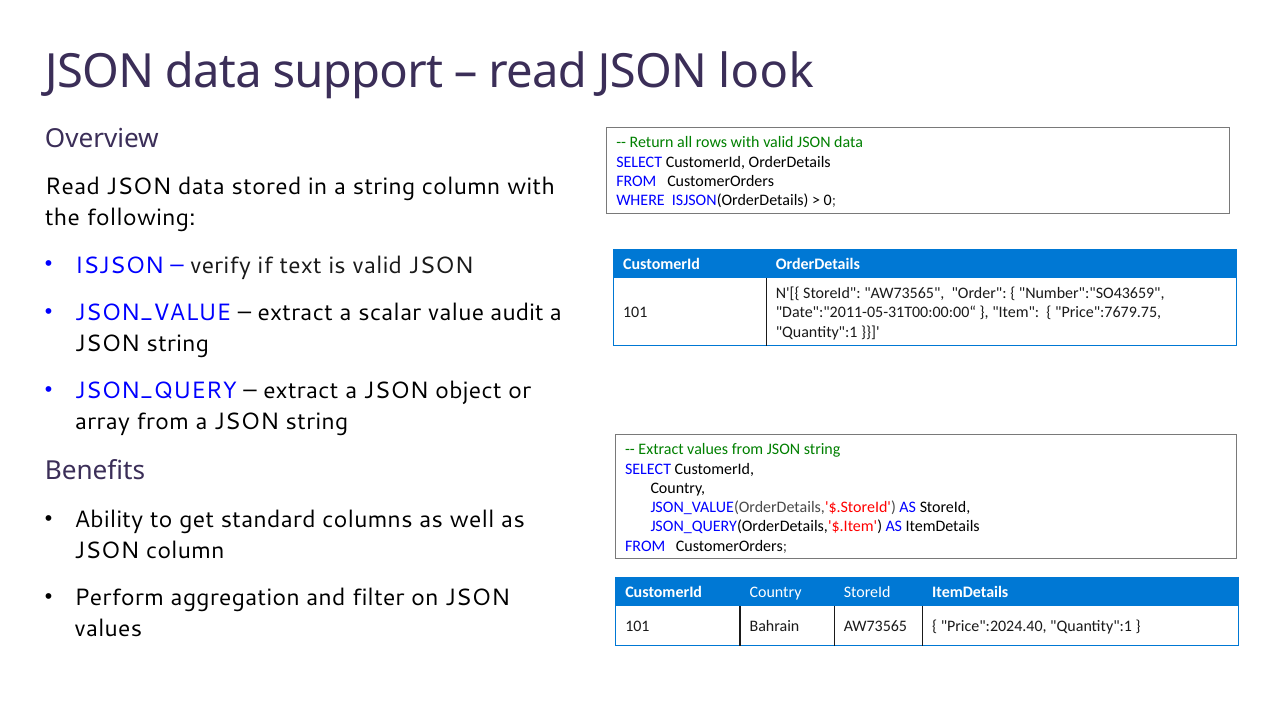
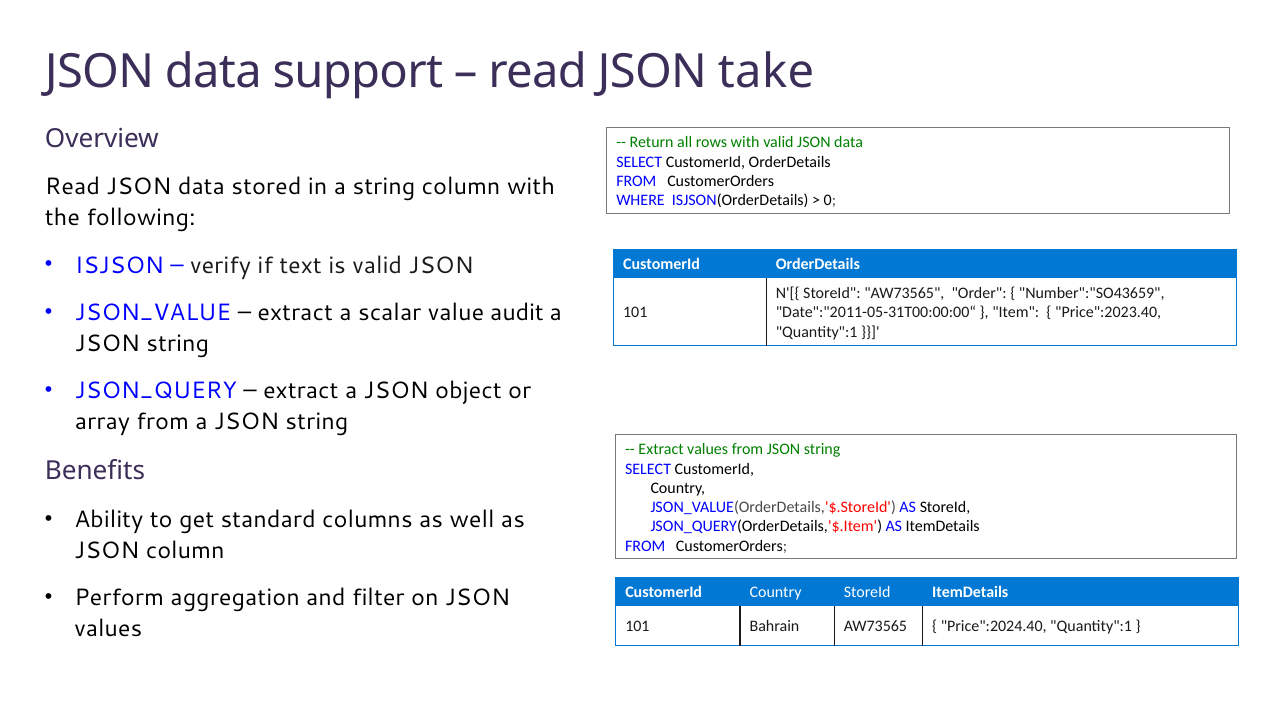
look: look -> take
Price":7679.75: Price":7679.75 -> Price":2023.40
